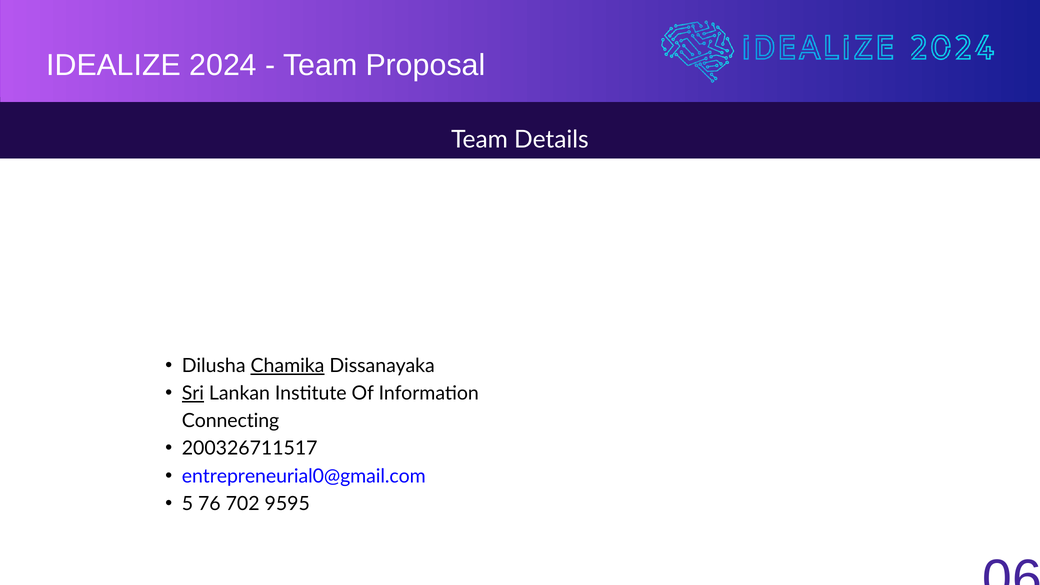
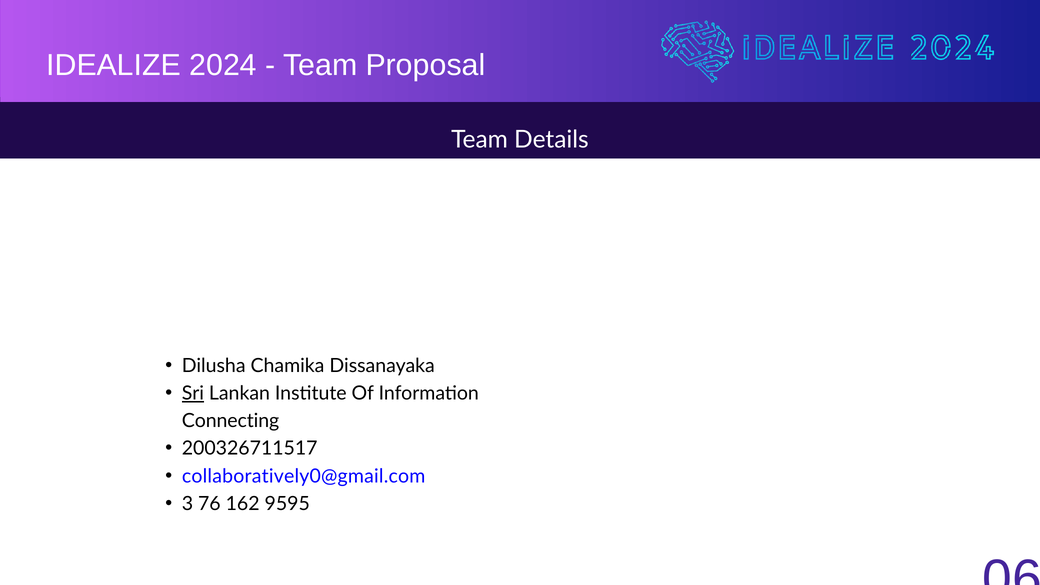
Chamika underline: present -> none
entrepreneurial0@gmail.com: entrepreneurial0@gmail.com -> collaboratively0@gmail.com
5: 5 -> 3
702: 702 -> 162
